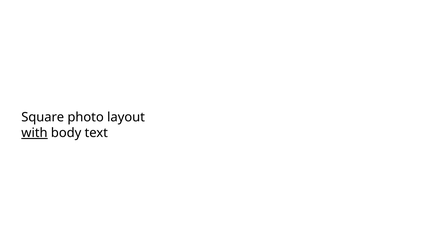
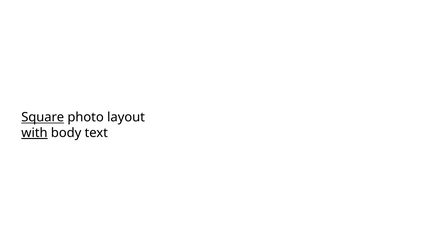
Square underline: none -> present
